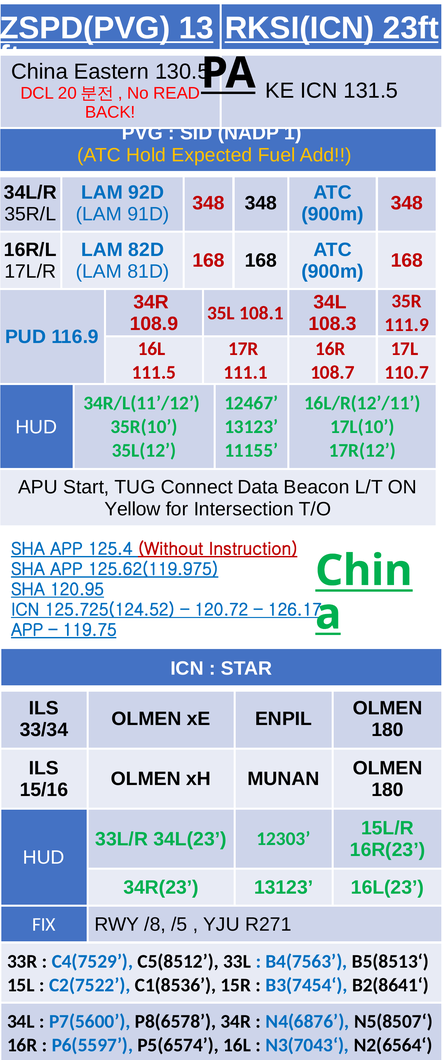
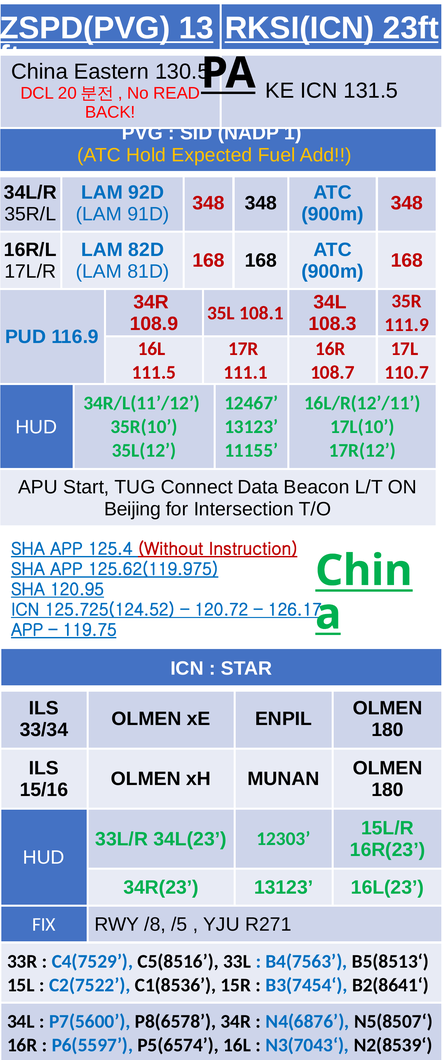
Yellow: Yellow -> Beijing
C5(8512: C5(8512 -> C5(8516
N2(6564‘: N2(6564‘ -> N2(8539‘
